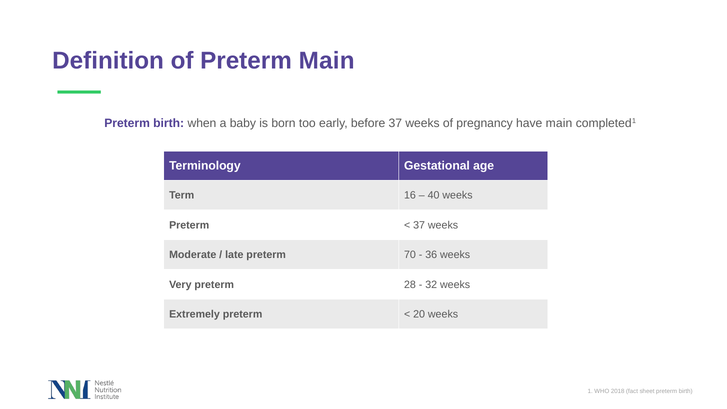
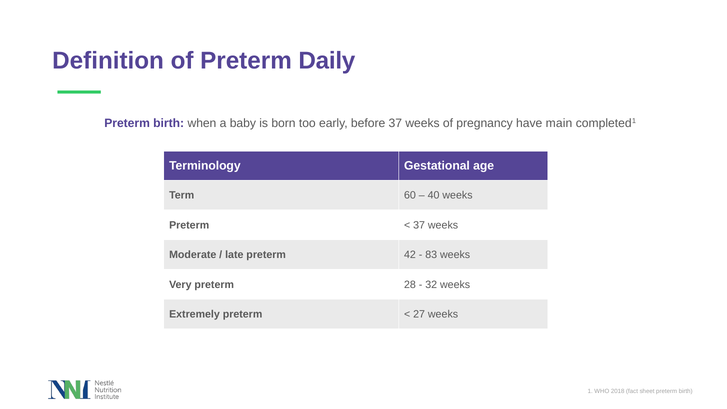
Preterm Main: Main -> Daily
16: 16 -> 60
70: 70 -> 42
36: 36 -> 83
20: 20 -> 27
